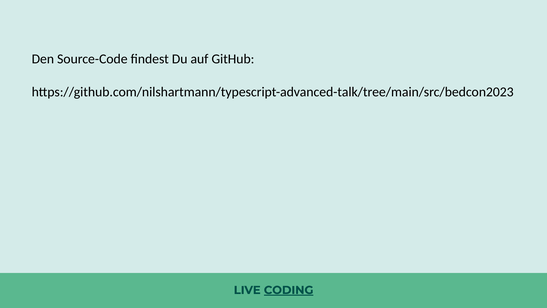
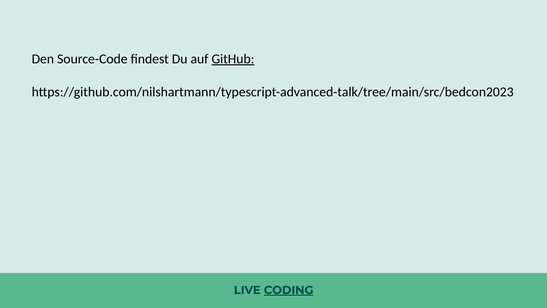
GitHub underline: none -> present
